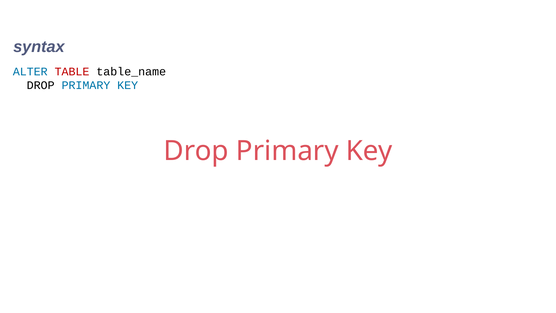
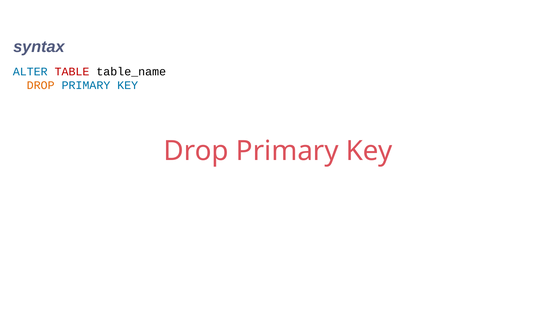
DROP at (41, 85) colour: black -> orange
